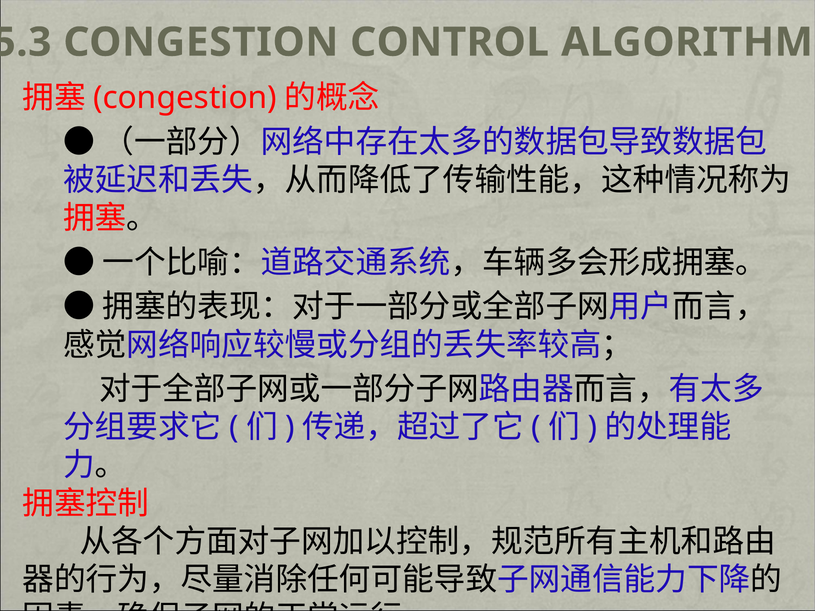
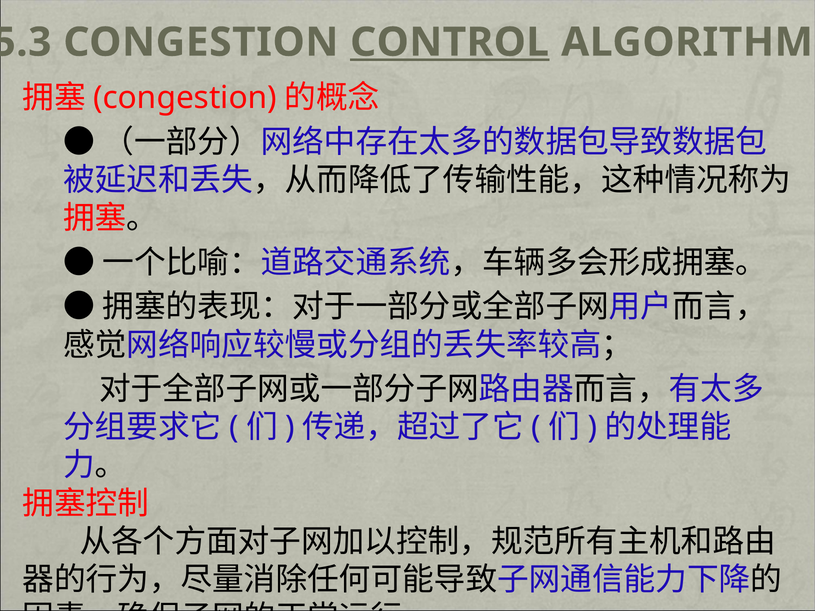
CONTROL underline: none -> present
